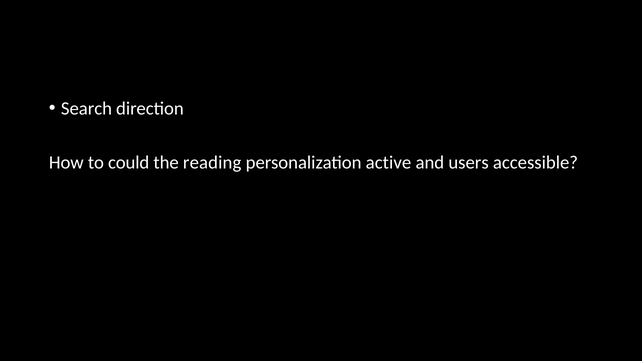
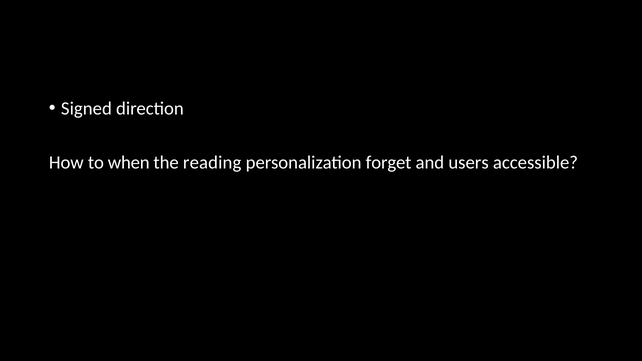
Search: Search -> Signed
could: could -> when
active: active -> forget
